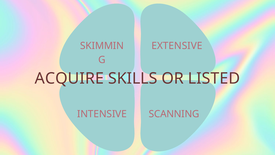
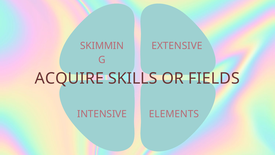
LISTED: LISTED -> FIELDS
SCANNING: SCANNING -> ELEMENTS
